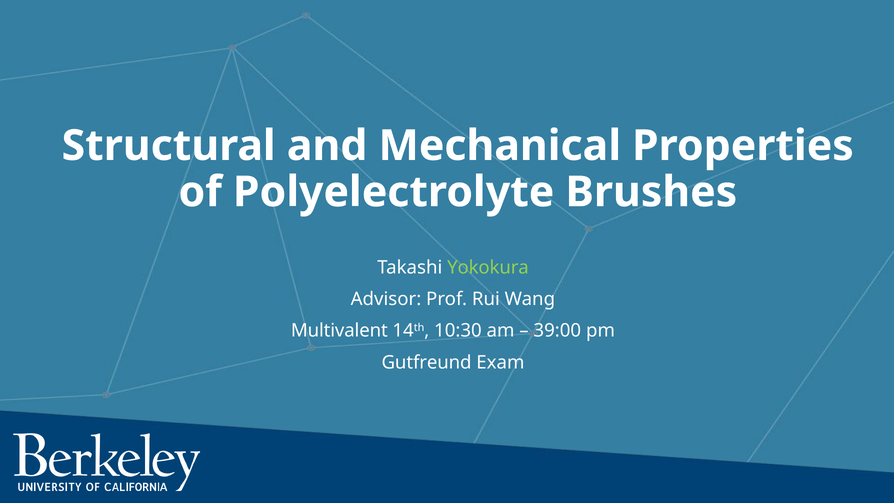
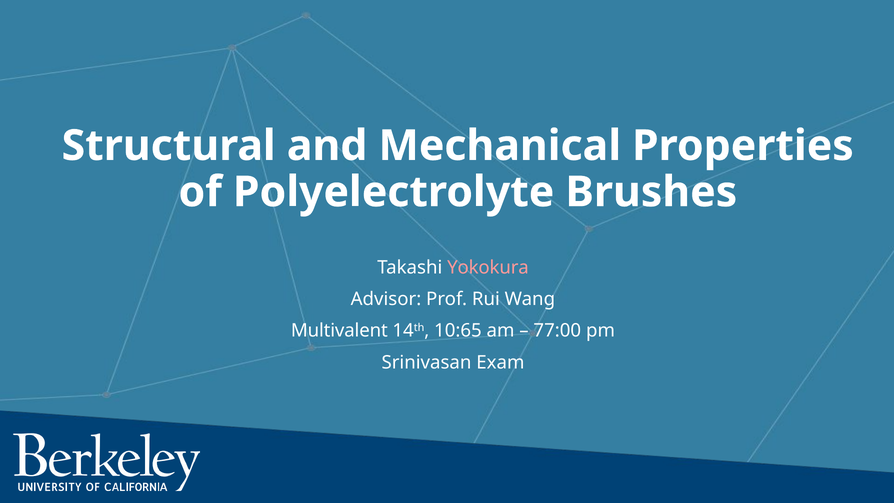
Yokokura colour: light green -> pink
10:30: 10:30 -> 10:65
39:00: 39:00 -> 77:00
Gutfreund: Gutfreund -> Srinivasan
